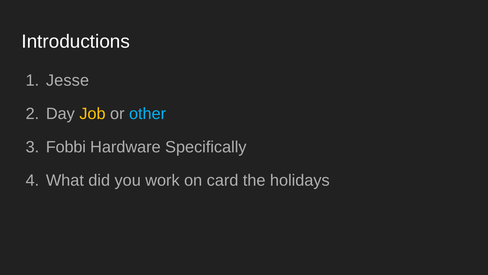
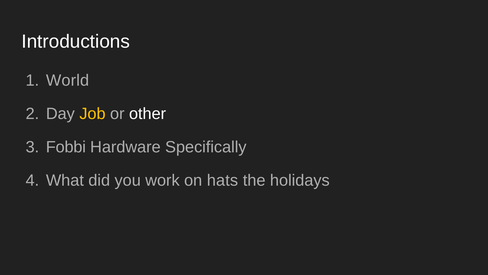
Jesse: Jesse -> World
other colour: light blue -> white
card: card -> hats
